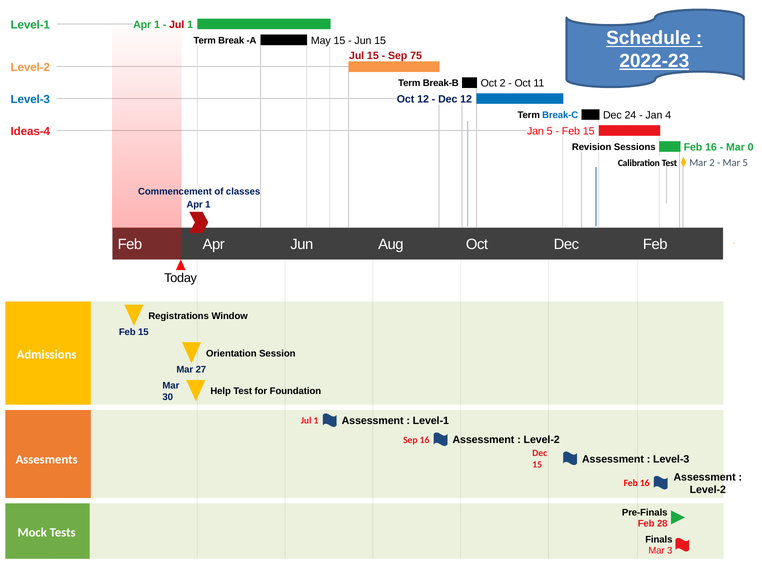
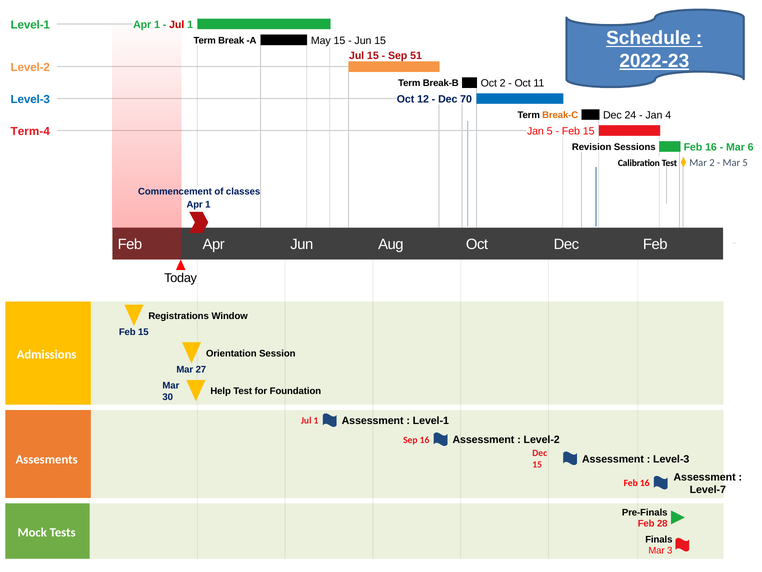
75: 75 -> 51
Dec 12: 12 -> 70
Break-C colour: blue -> orange
Ideas-4: Ideas-4 -> Term-4
0: 0 -> 6
Level-2 at (708, 489): Level-2 -> Level-7
